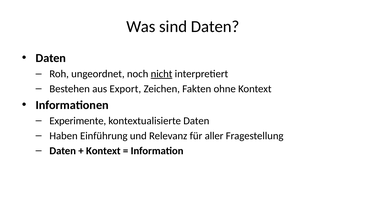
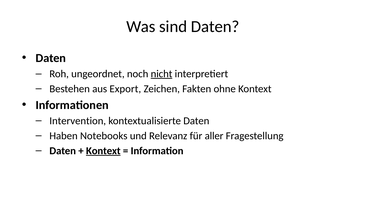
Experimente: Experimente -> Intervention
Einführung: Einführung -> Notebooks
Kontext at (103, 151) underline: none -> present
